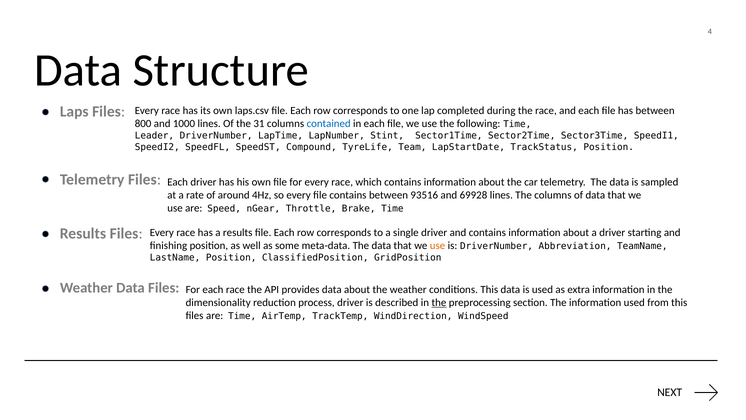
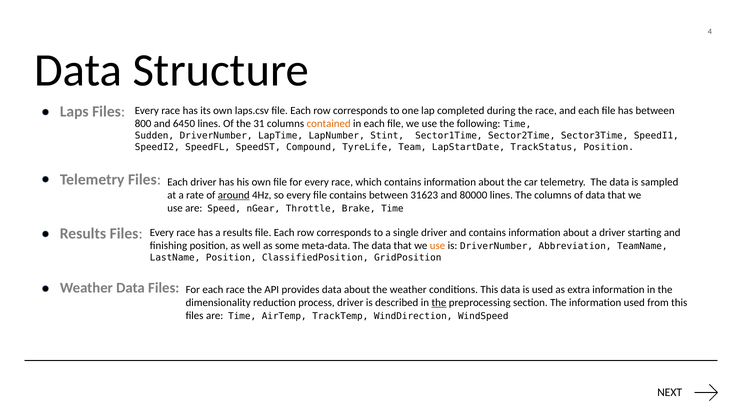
1000: 1000 -> 6450
contained colour: blue -> orange
Leader: Leader -> Sudden
around underline: none -> present
93516: 93516 -> 31623
69928: 69928 -> 80000
